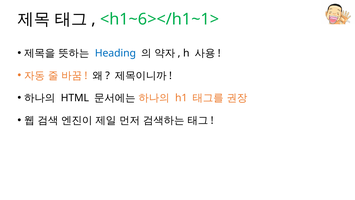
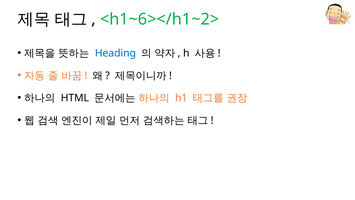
<h1~6></h1~1>: <h1~6></h1~1> -> <h1~6></h1~2>
